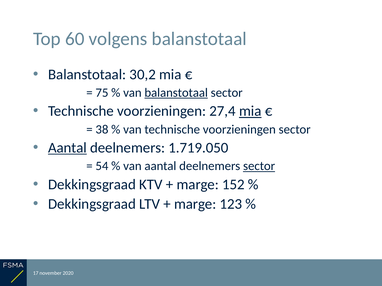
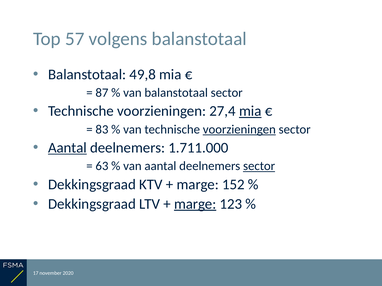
60: 60 -> 57
30,2: 30,2 -> 49,8
75: 75 -> 87
balanstotaal at (176, 93) underline: present -> none
38: 38 -> 83
voorzieningen at (239, 130) underline: none -> present
1.719.050: 1.719.050 -> 1.711.000
54: 54 -> 63
marge at (195, 204) underline: none -> present
